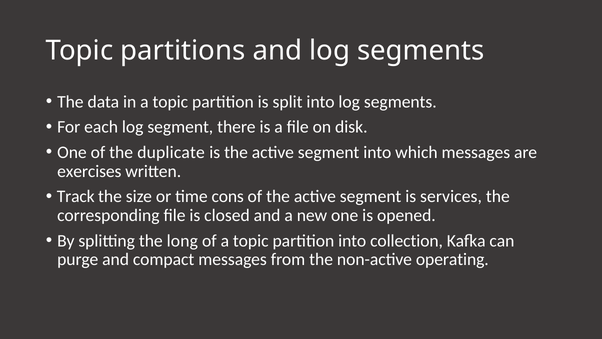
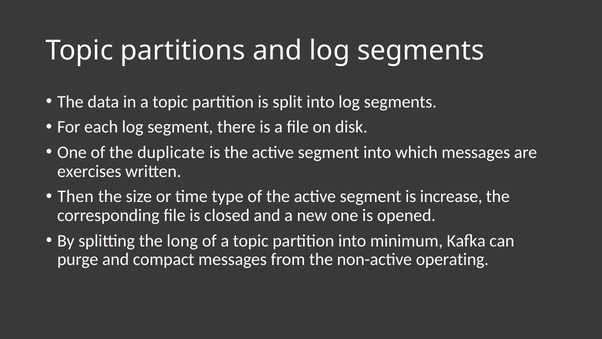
Track: Track -> Then
cons: cons -> type
services: services -> increase
collection: collection -> minimum
